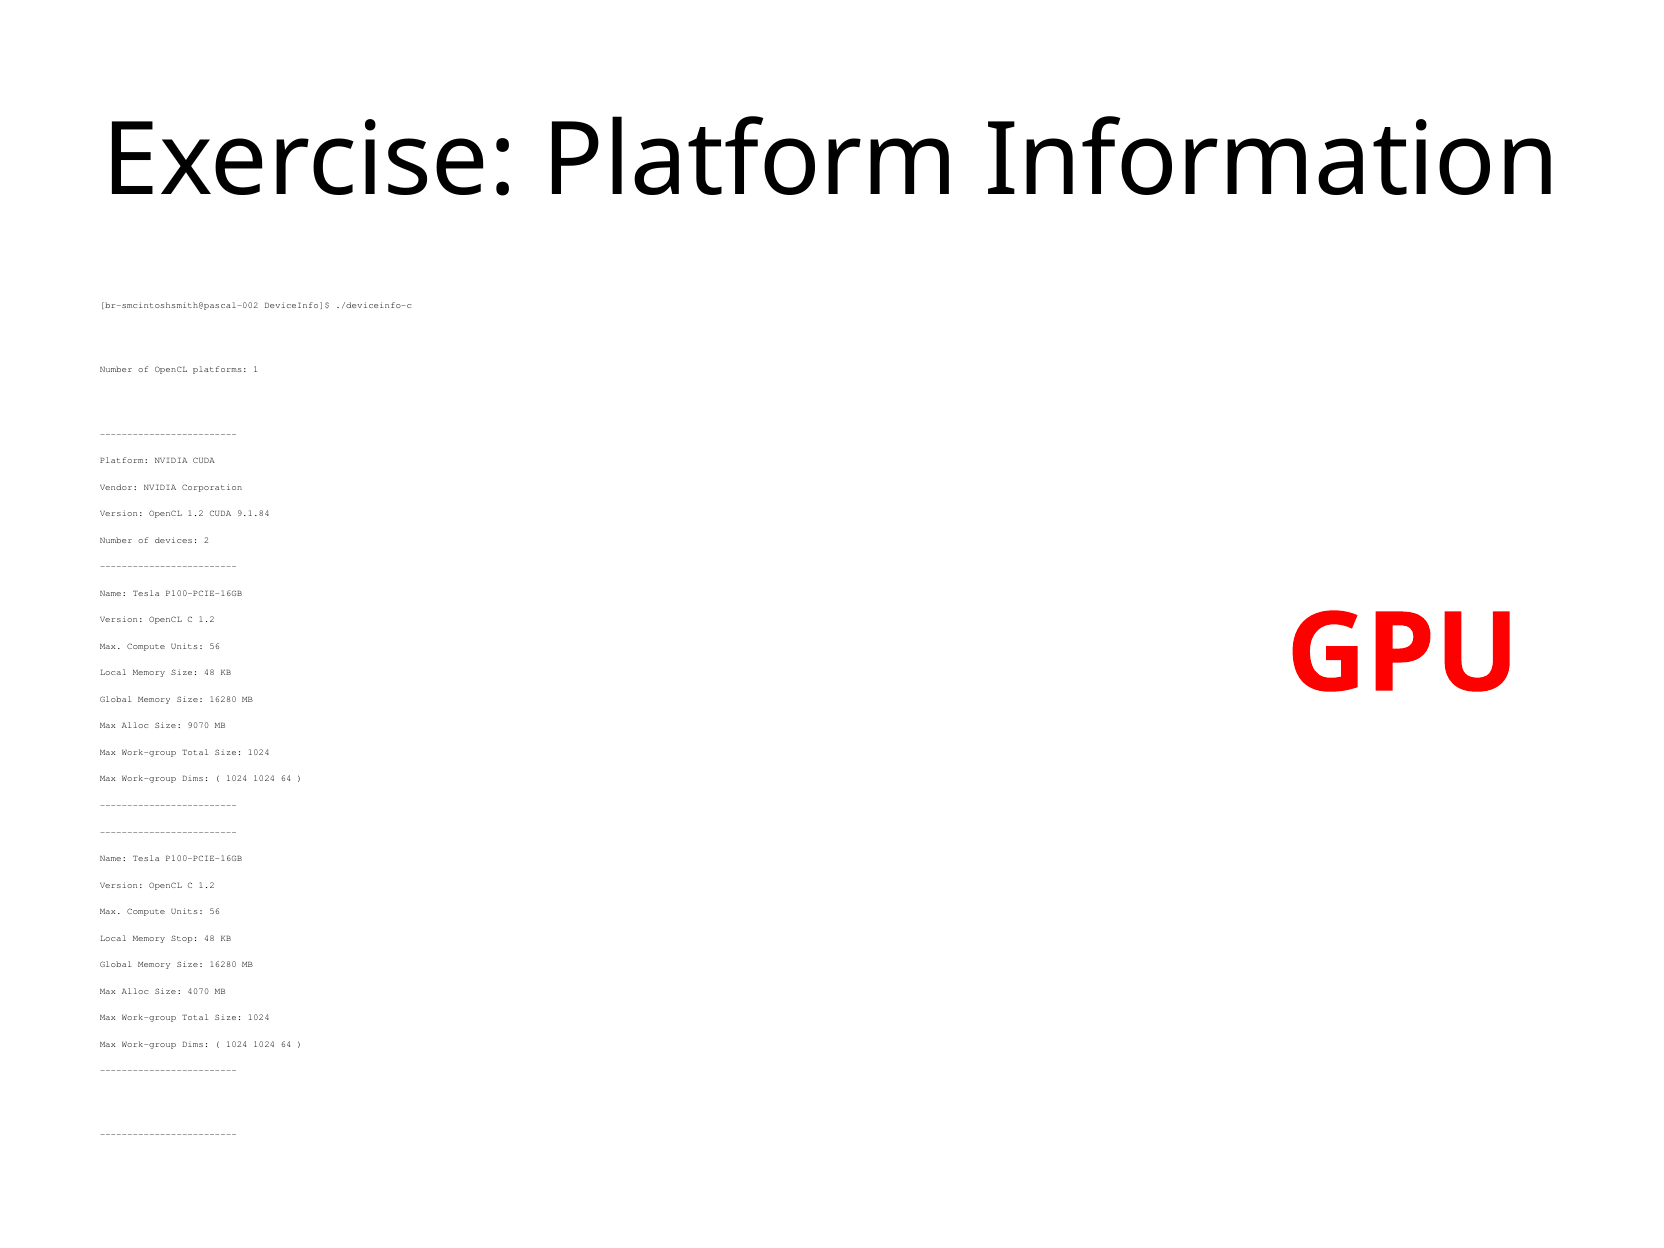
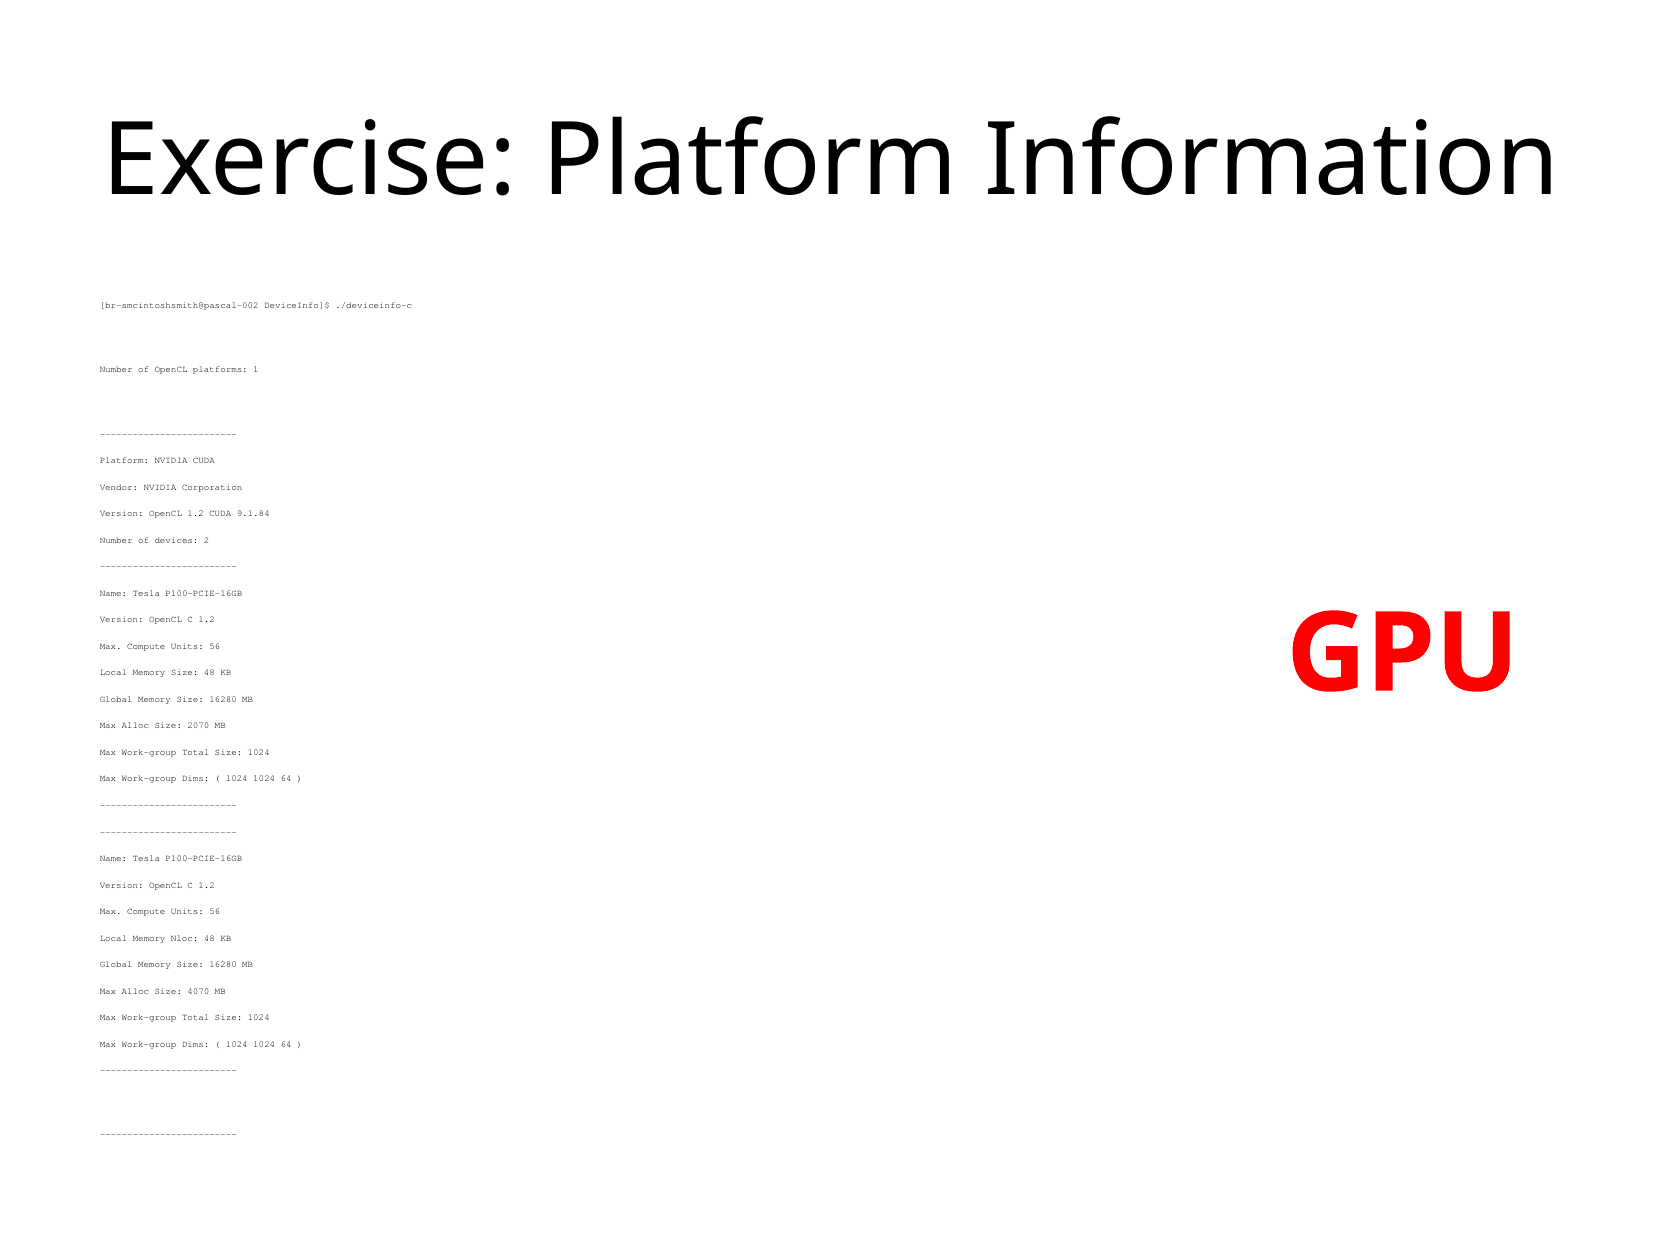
9070: 9070 -> 2070
Stop: Stop -> Nloc
